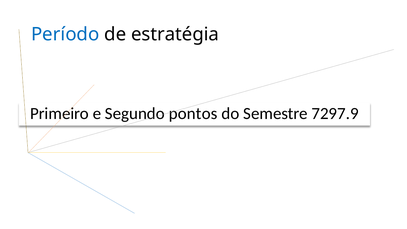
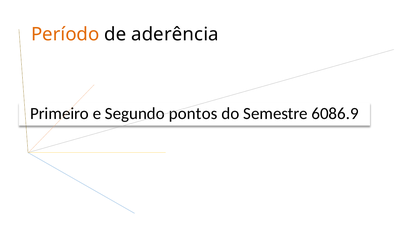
Período colour: blue -> orange
estratégia: estratégia -> aderência
7297.9: 7297.9 -> 6086.9
